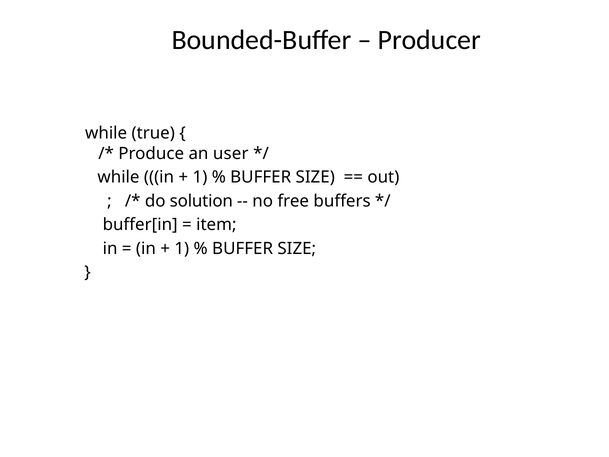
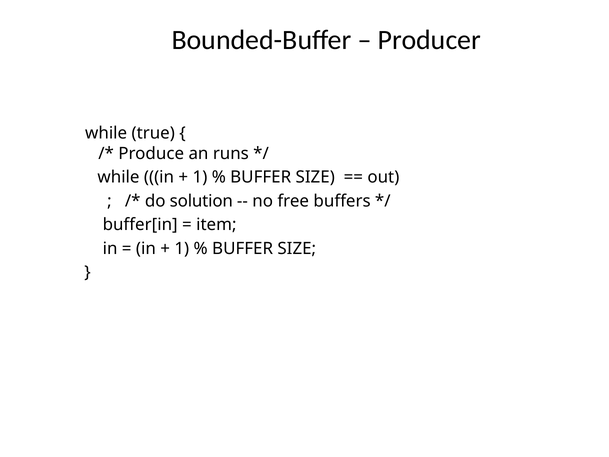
user: user -> runs
